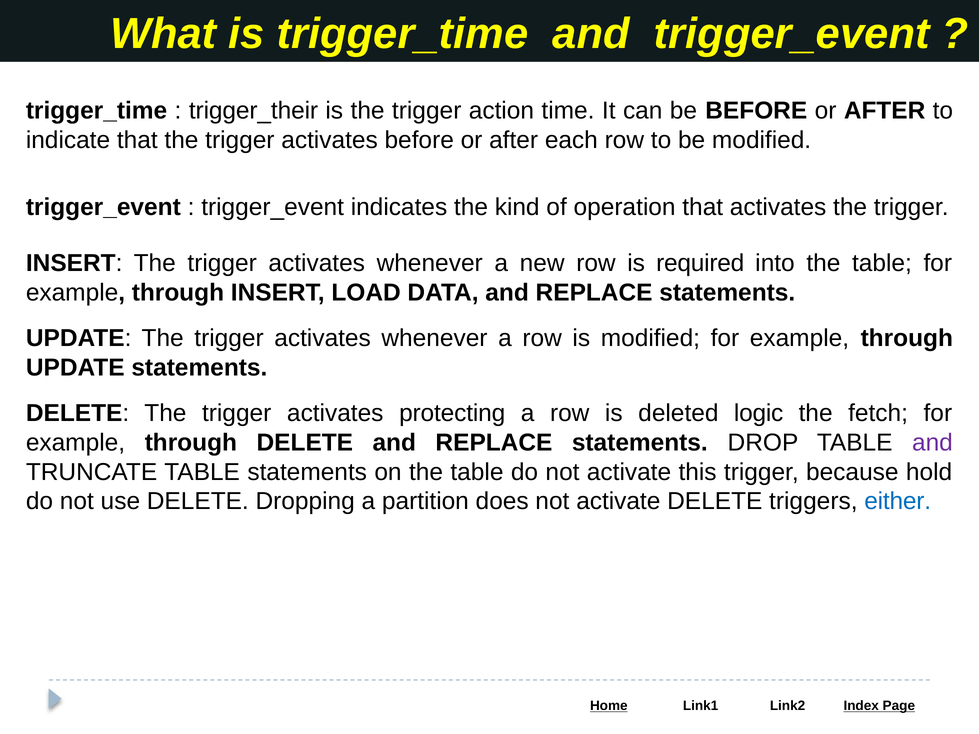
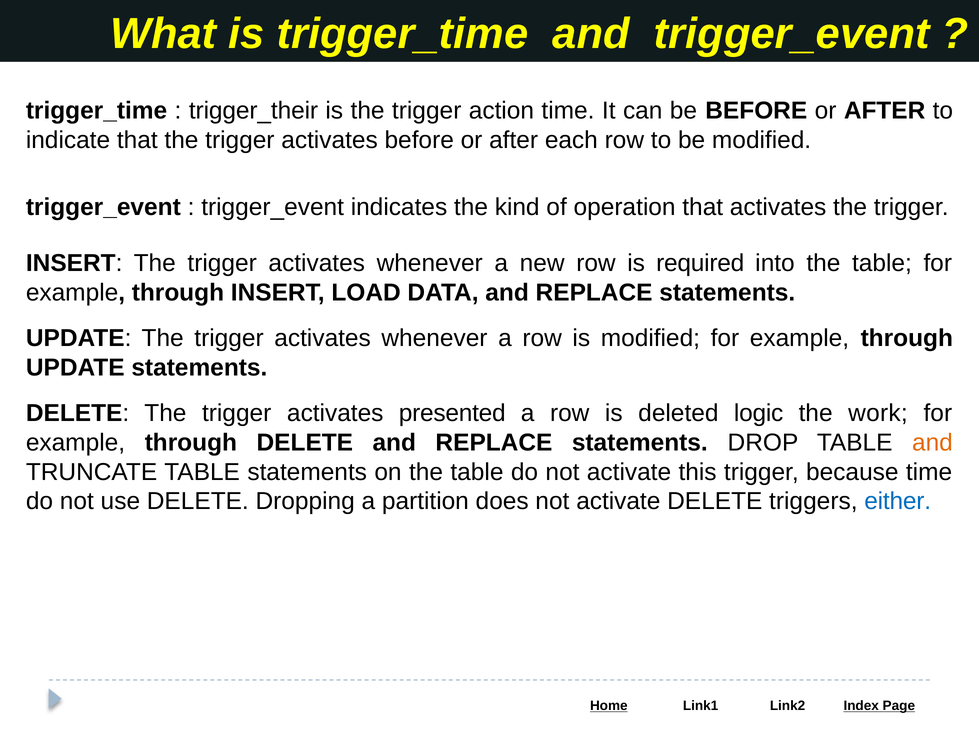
protecting: protecting -> presented
fetch: fetch -> work
and at (932, 443) colour: purple -> orange
because hold: hold -> time
